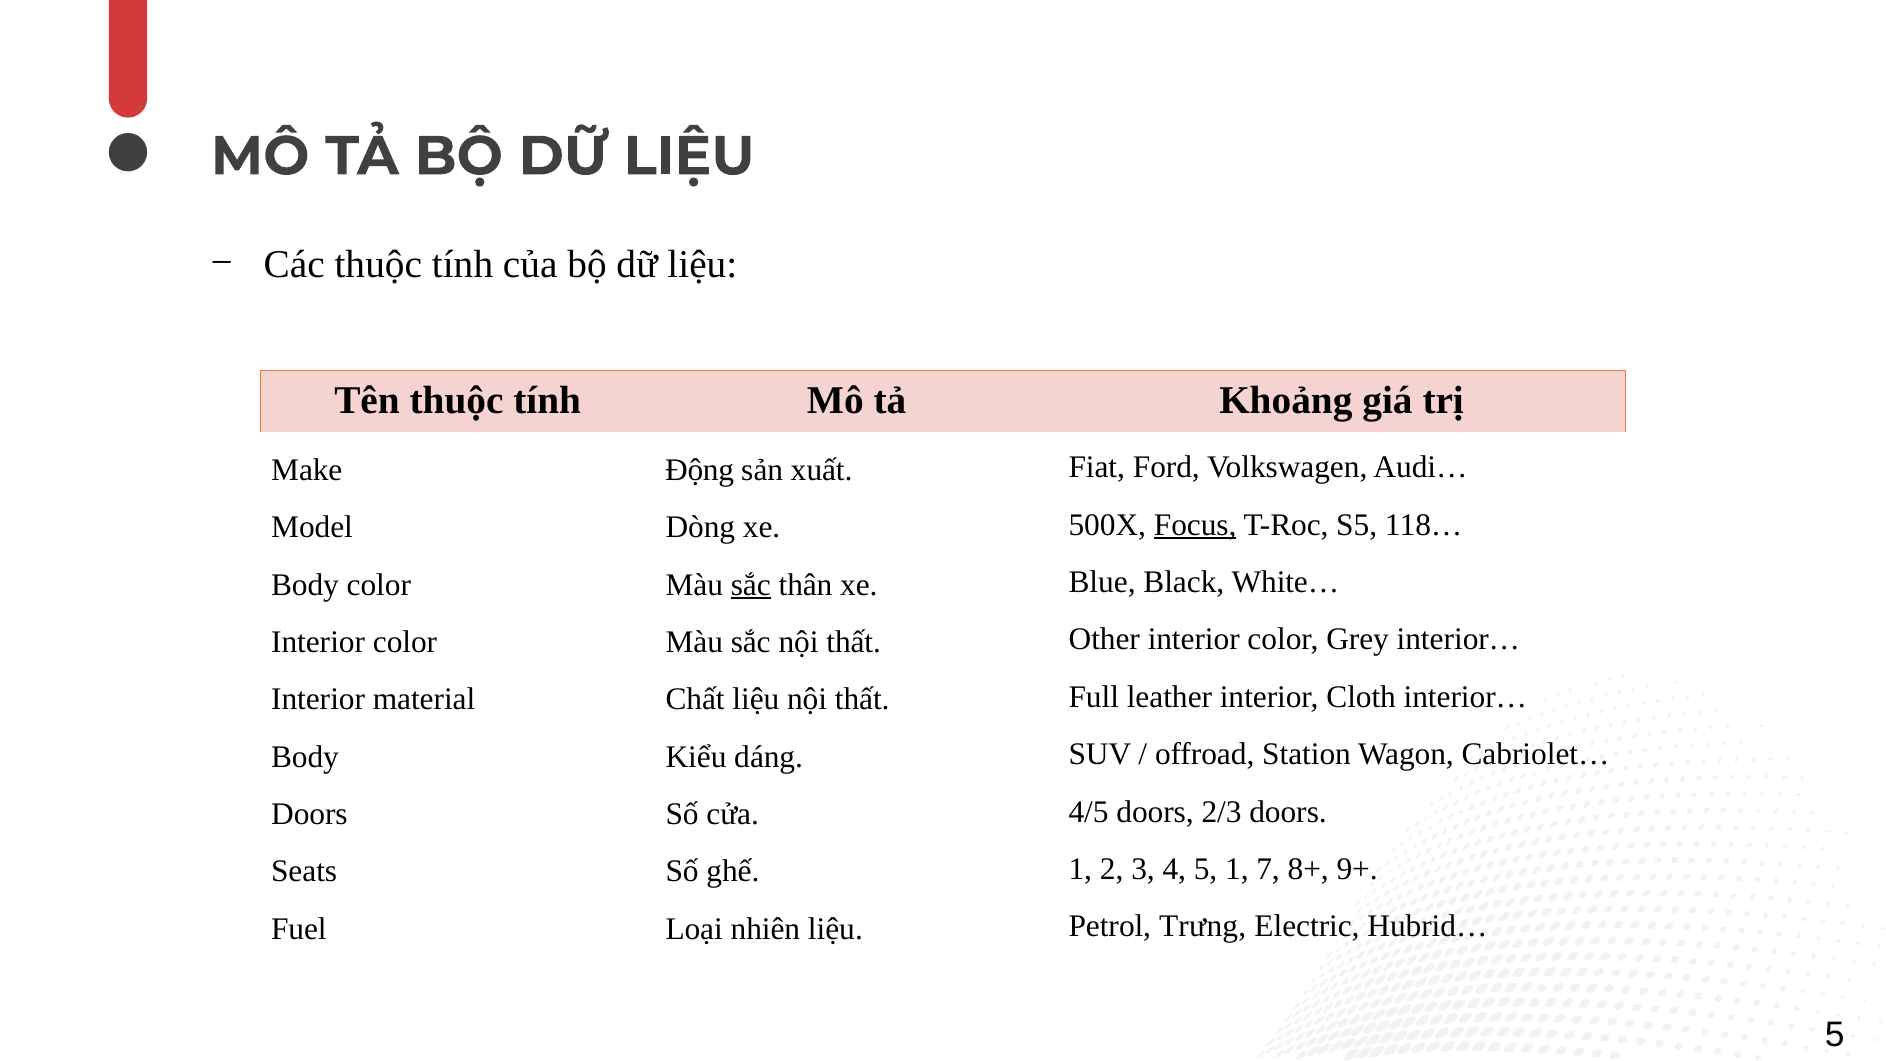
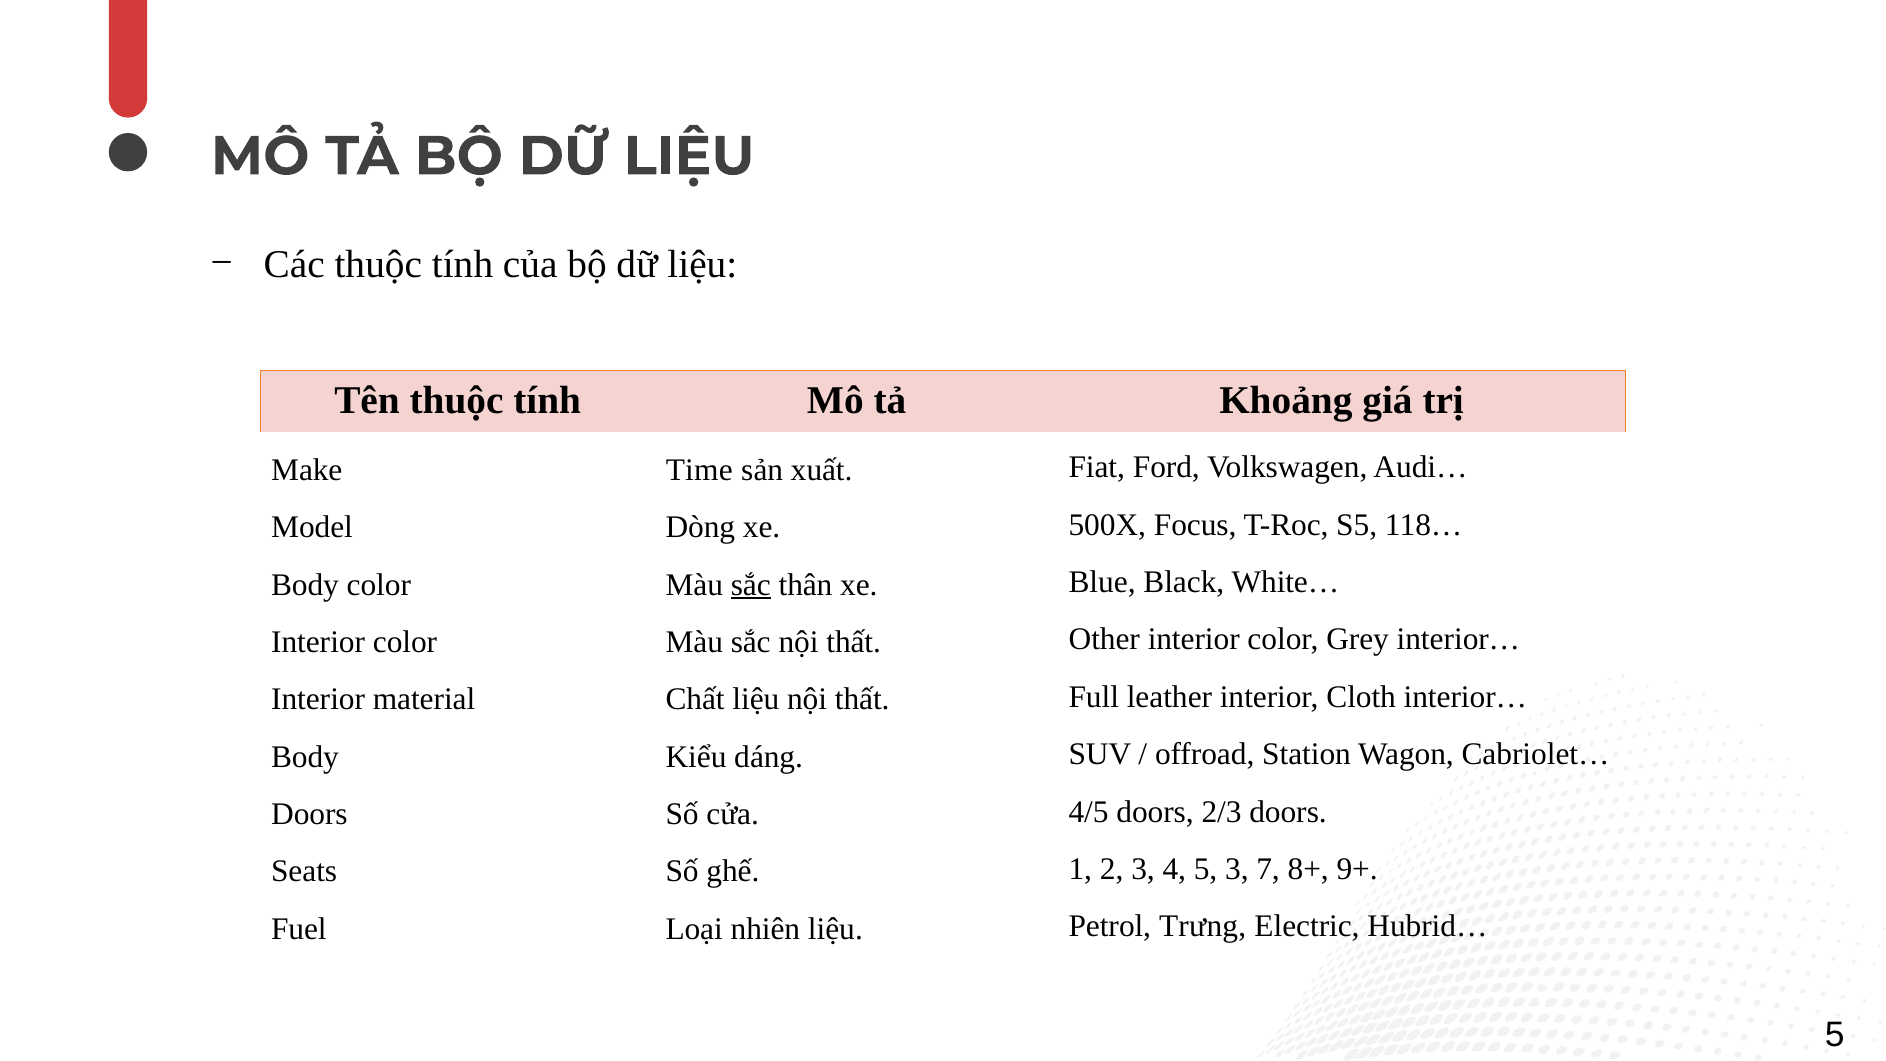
Động: Động -> Time
Focus underline: present -> none
5 1: 1 -> 3
